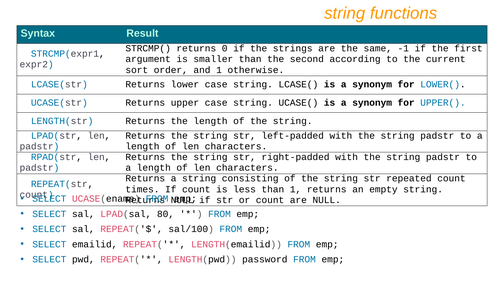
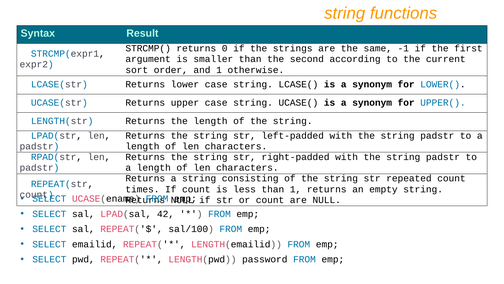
80: 80 -> 42
